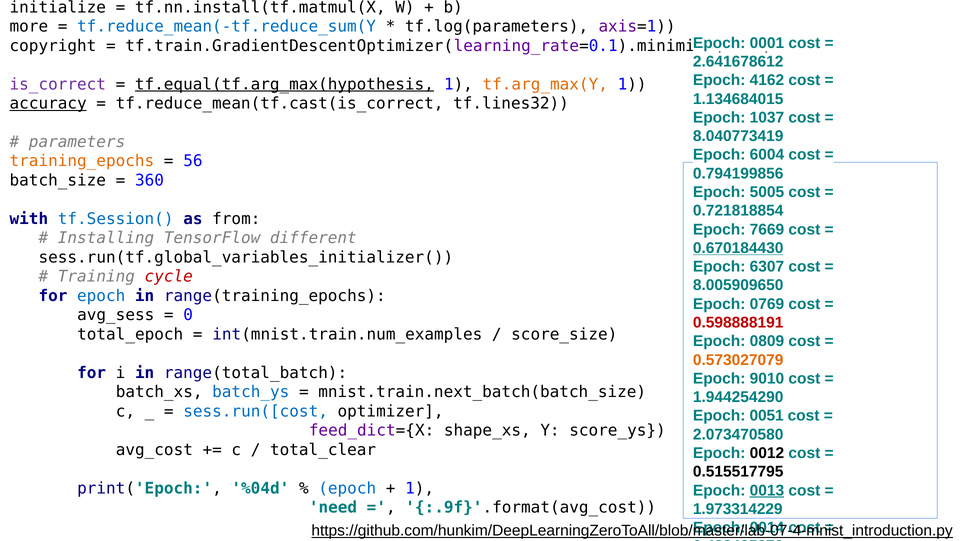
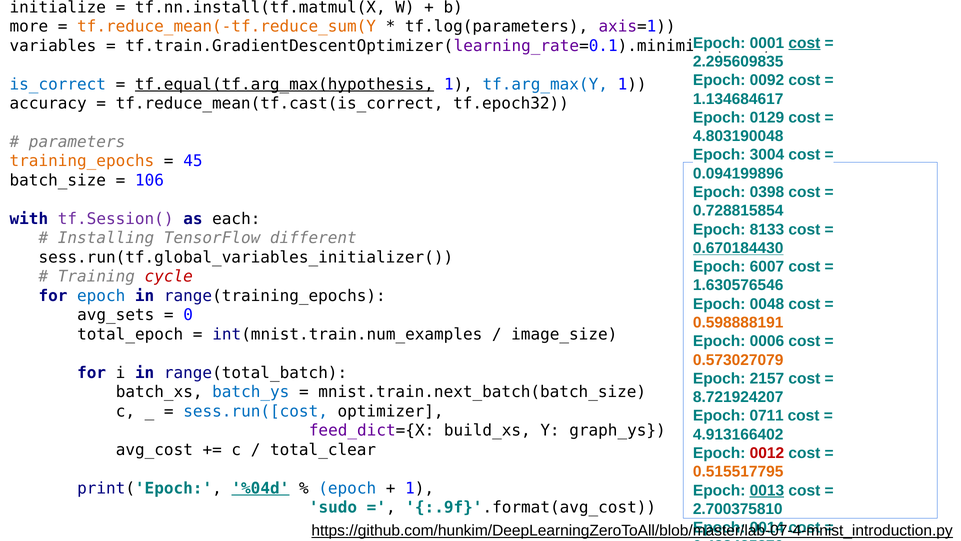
tf.reduce_mean(-tf.reduce_sum(Y colour: blue -> orange
cost at (804, 43) underline: none -> present
copyright: copyright -> variables
2.641678612: 2.641678612 -> 2.295609835
4162: 4162 -> 0092
is_correct colour: purple -> blue
tf.arg_max(Y colour: orange -> blue
1.134684015: 1.134684015 -> 1.134684617
accuracy at (48, 103) underline: present -> none
tf.lines32: tf.lines32 -> tf.epoch32
1037: 1037 -> 0129
8.040773419: 8.040773419 -> 4.803190048
6004: 6004 -> 3004
56: 56 -> 45
0.794199856: 0.794199856 -> 0.094199896
360: 360 -> 106
5005: 5005 -> 0398
0.721818854: 0.721818854 -> 0.728815854
tf.Session( colour: blue -> purple
from: from -> each
7669: 7669 -> 8133
6307: 6307 -> 6007
8.005909650: 8.005909650 -> 1.630576546
0769: 0769 -> 0048
avg_sess: avg_sess -> avg_sets
0.598888191 colour: red -> orange
score_size: score_size -> image_size
0809: 0809 -> 0006
9010: 9010 -> 2157
1.944254290: 1.944254290 -> 8.721924207
0051: 0051 -> 0711
shape_xs: shape_xs -> build_xs
score_ys: score_ys -> graph_ys
2.073470580: 2.073470580 -> 4.913166402
0012 colour: black -> red
0.515517795 colour: black -> orange
%04d underline: none -> present
need: need -> sudo
1.973314229: 1.973314229 -> 2.700375810
